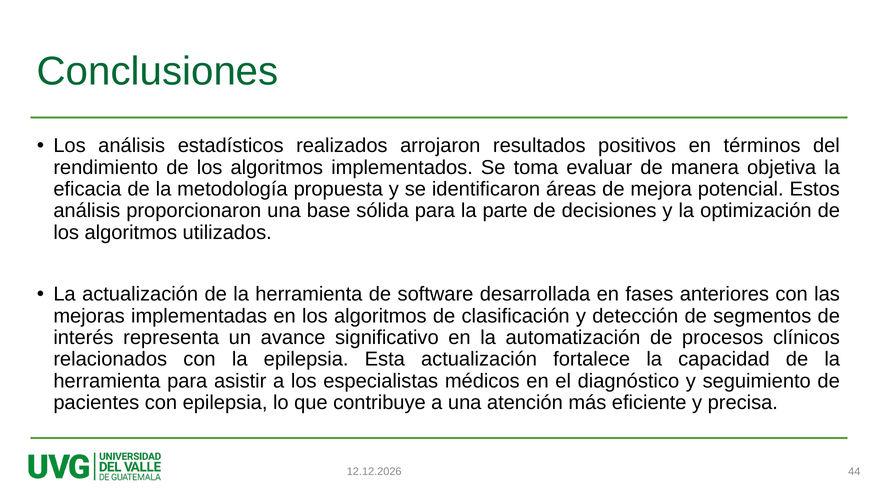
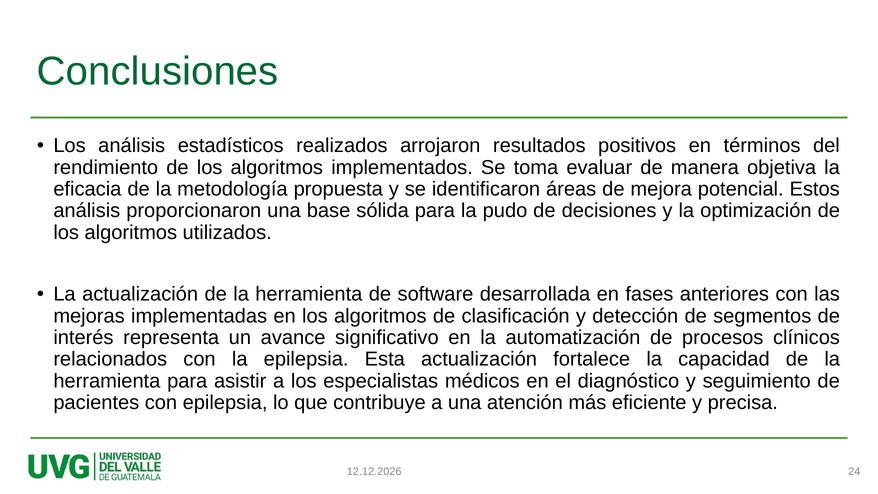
parte: parte -> pudo
44: 44 -> 24
